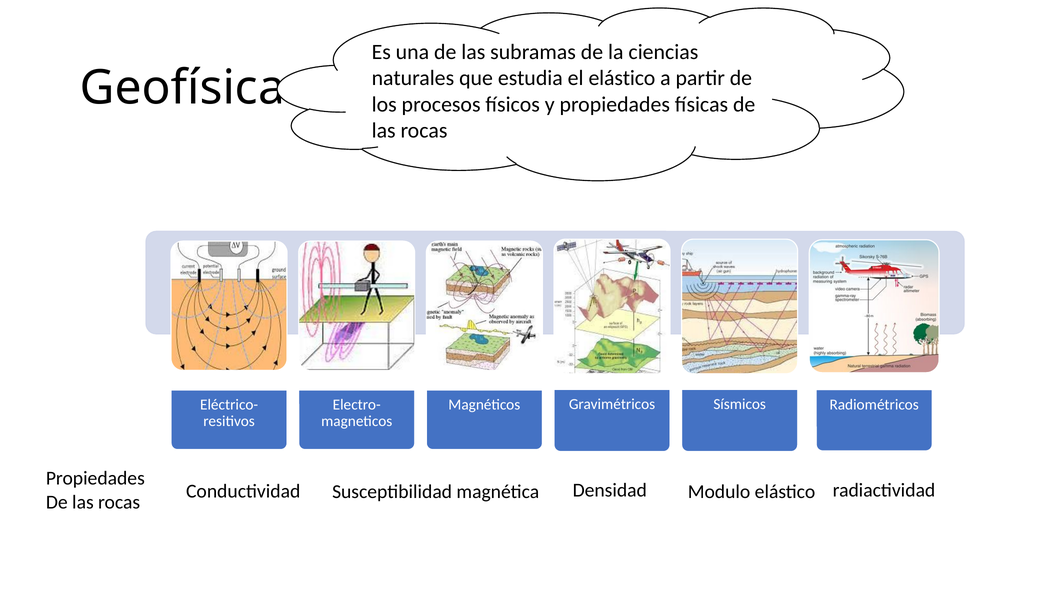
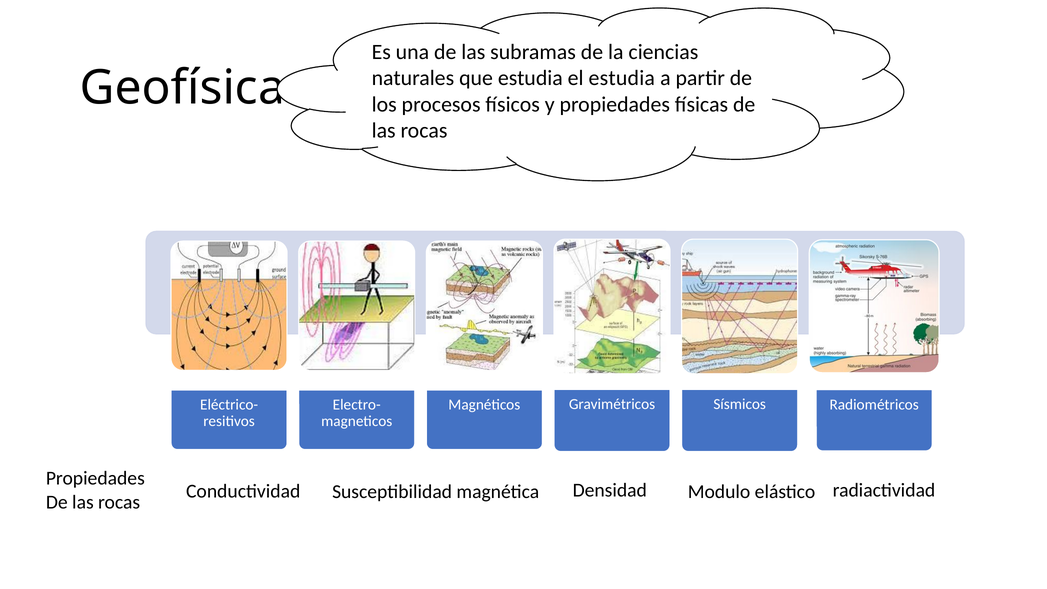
el elástico: elástico -> estudia
